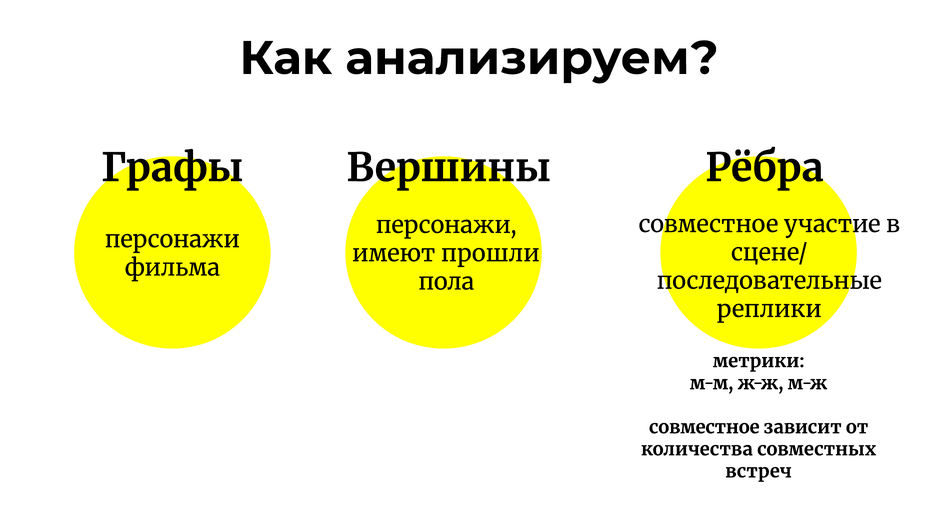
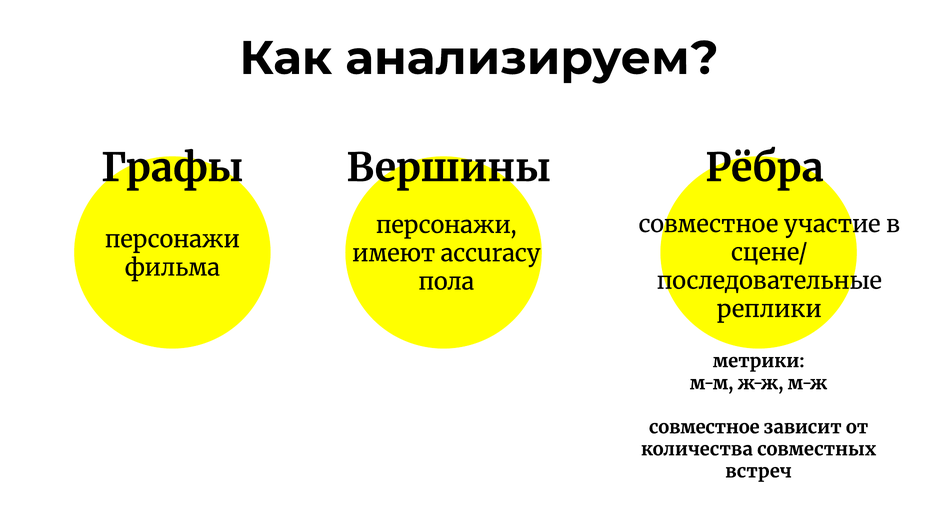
прошли: прошли -> accuracy
